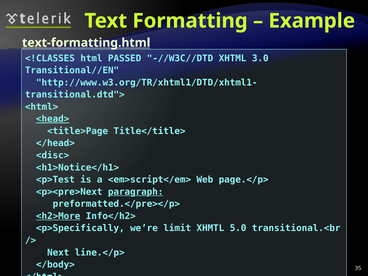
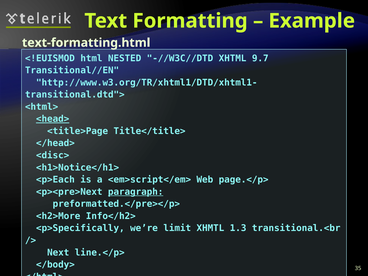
text-formatting.html underline: present -> none
<!CLASSES: <!CLASSES -> <!EUISMOD
PASSED: PASSED -> NESTED
3.0: 3.0 -> 9.7
<p>Test: <p>Test -> <p>Each
<h2>More underline: present -> none
5.0: 5.0 -> 1.3
